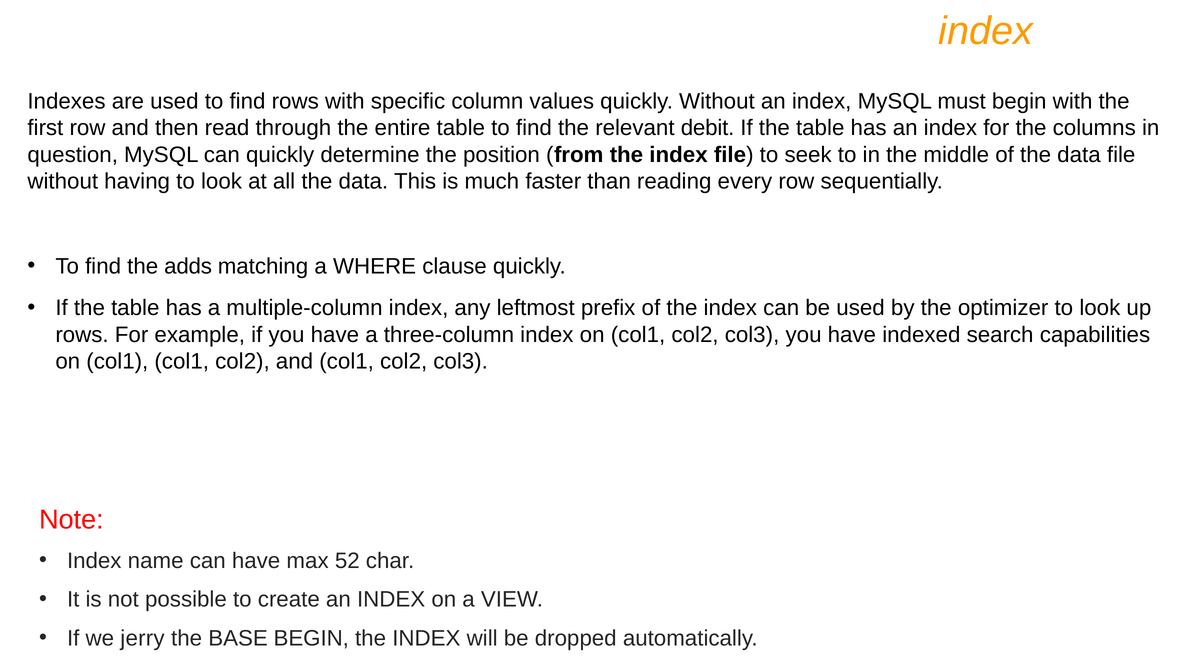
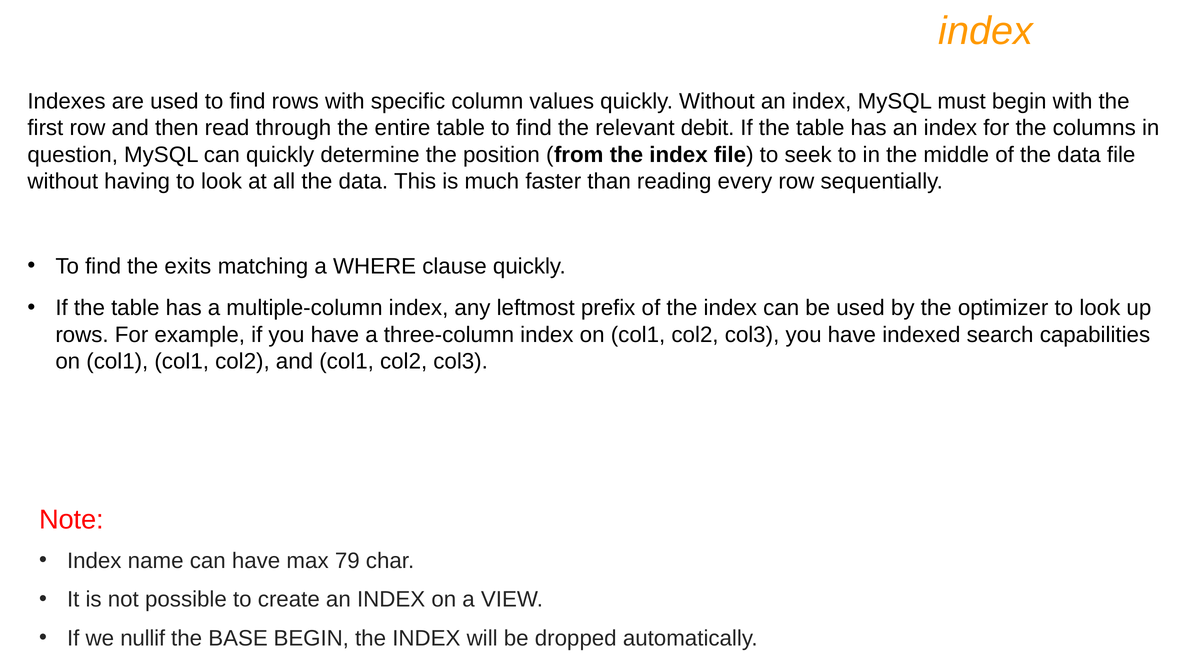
adds: adds -> exits
52: 52 -> 79
jerry: jerry -> nullif
